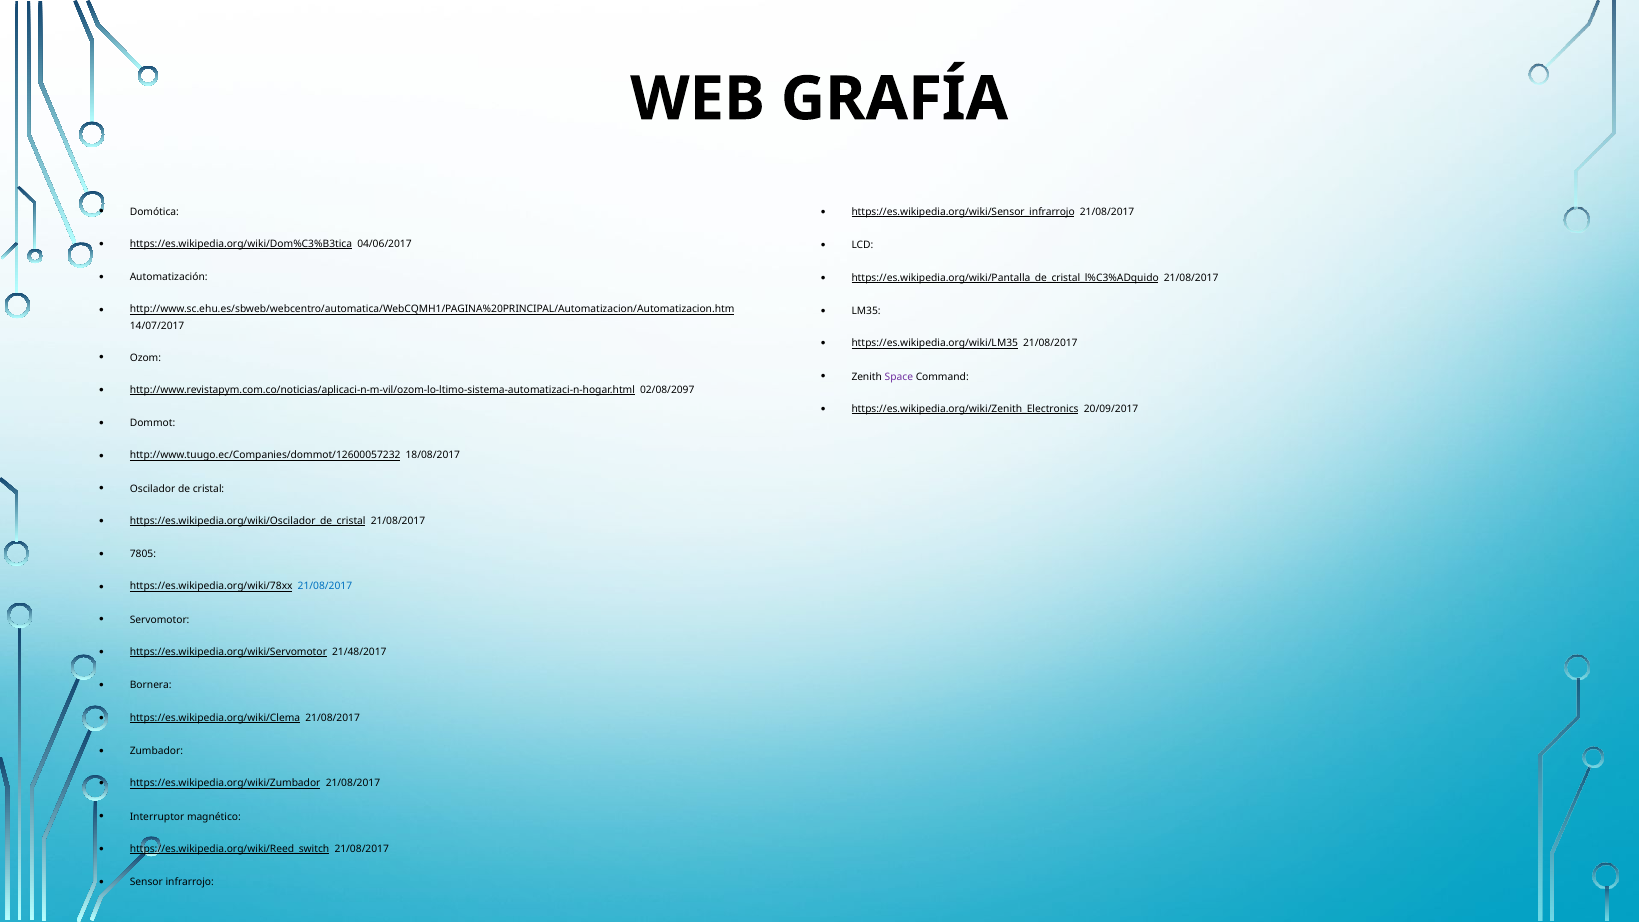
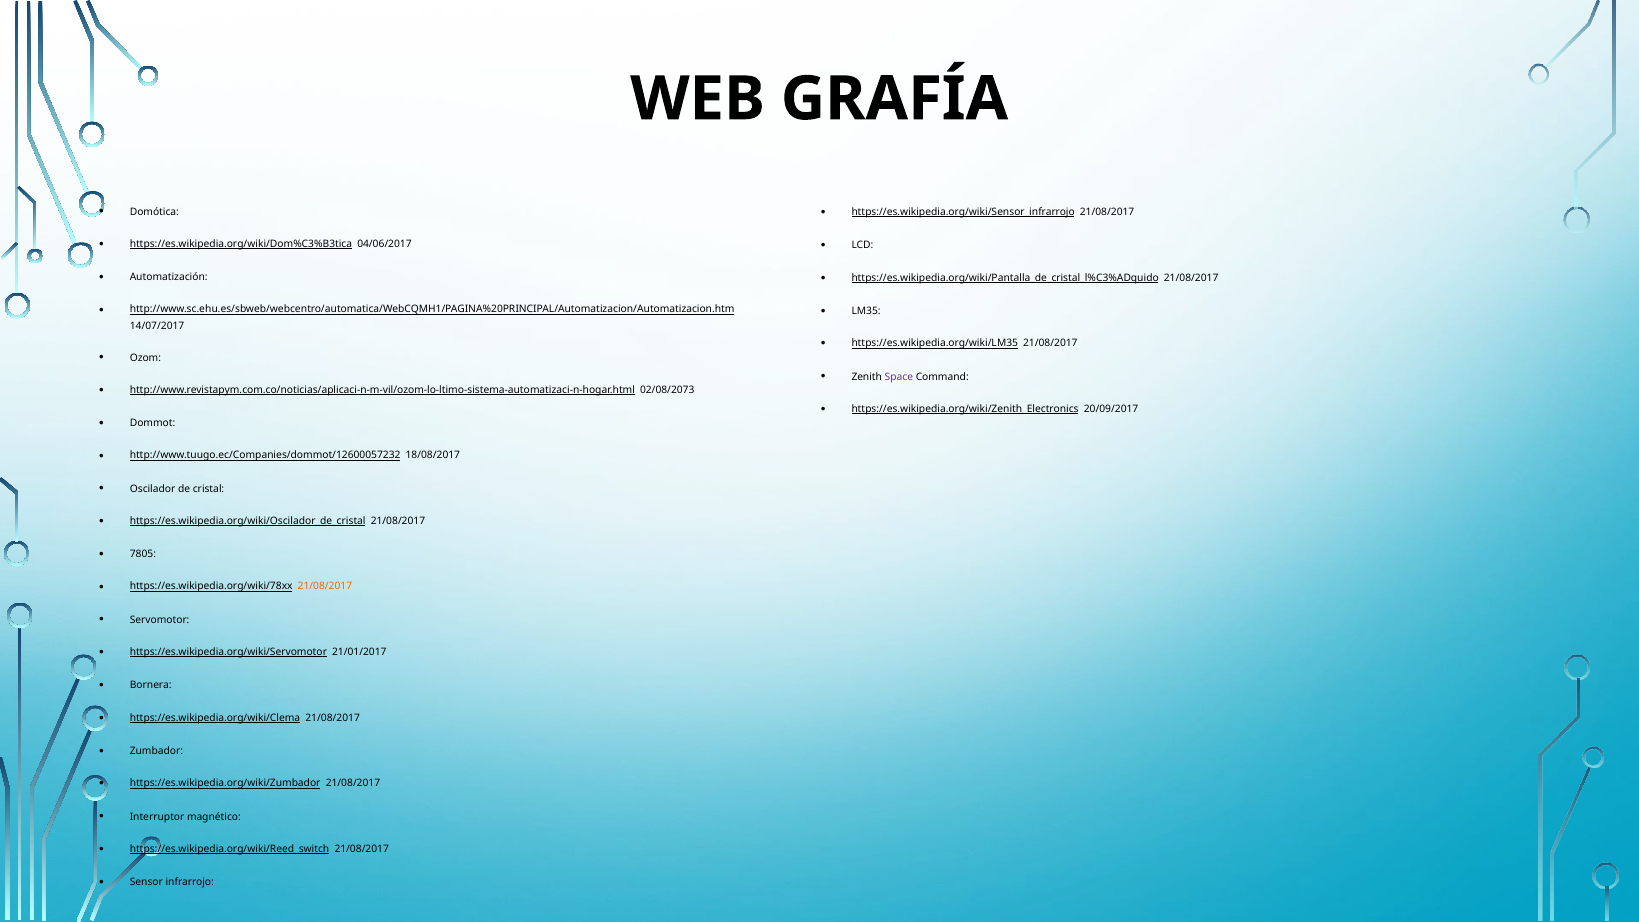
02/08/2097: 02/08/2097 -> 02/08/2073
21/08/2017 at (325, 586) colour: blue -> orange
21/48/2017: 21/48/2017 -> 21/01/2017
